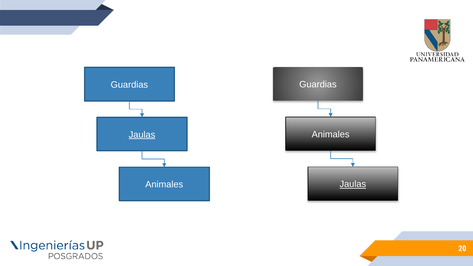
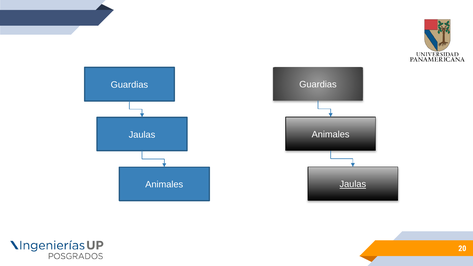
Jaulas at (142, 135) underline: present -> none
